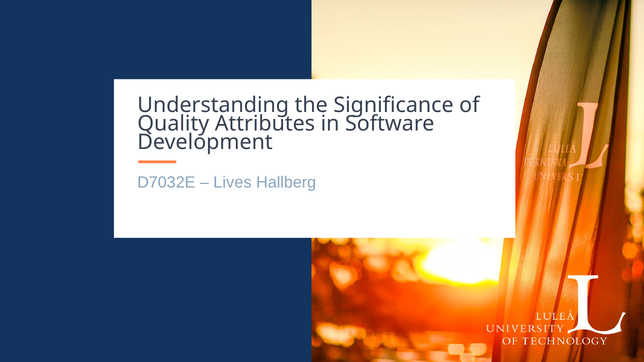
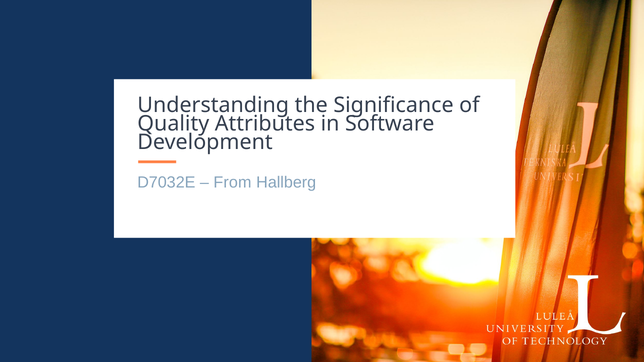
Lives: Lives -> From
